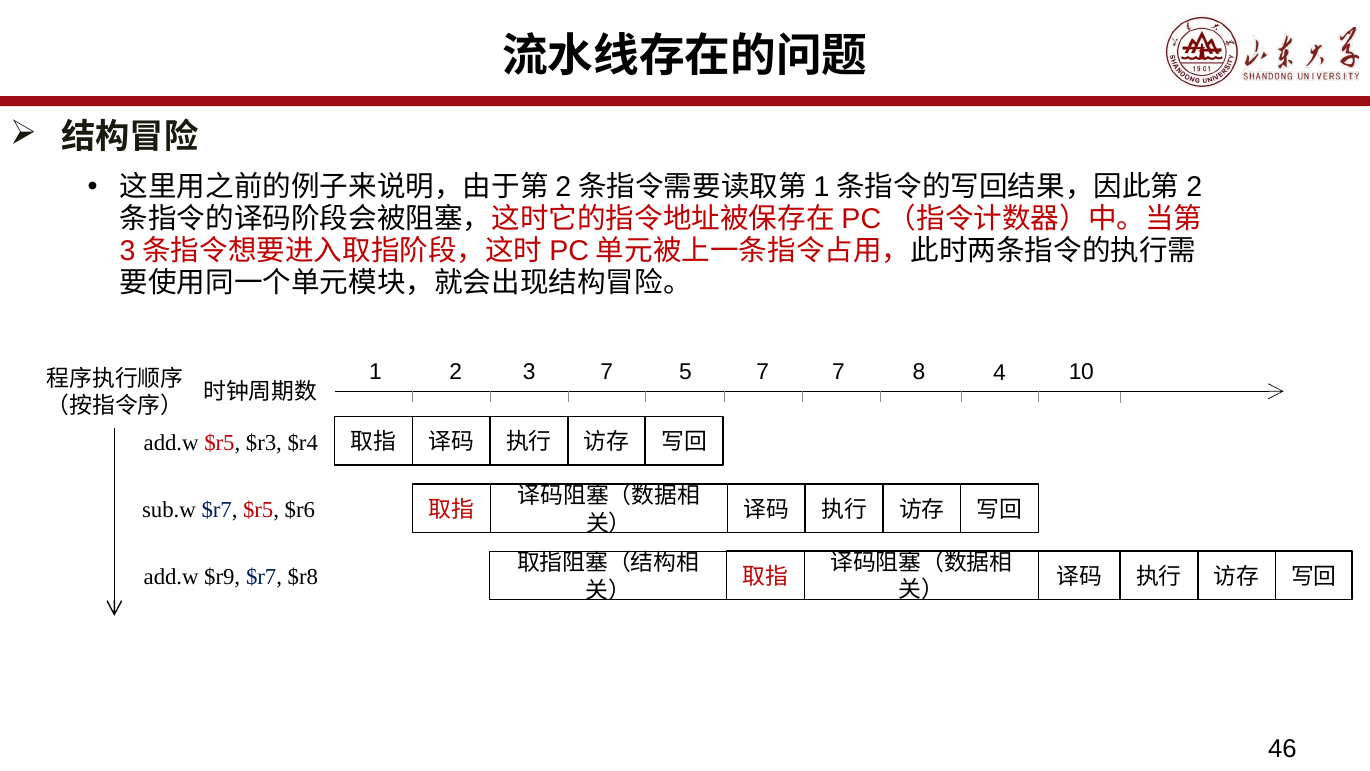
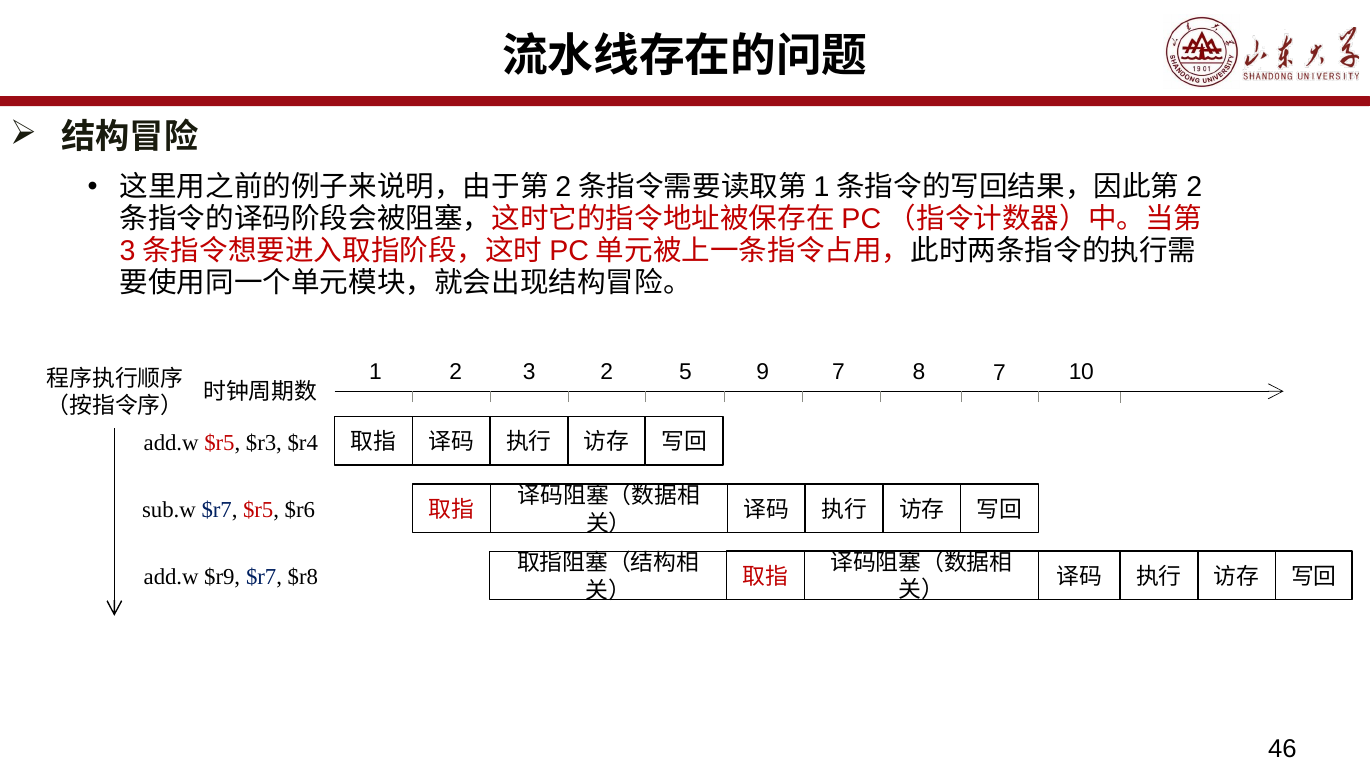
3 7: 7 -> 2
5 7: 7 -> 9
8 4: 4 -> 7
